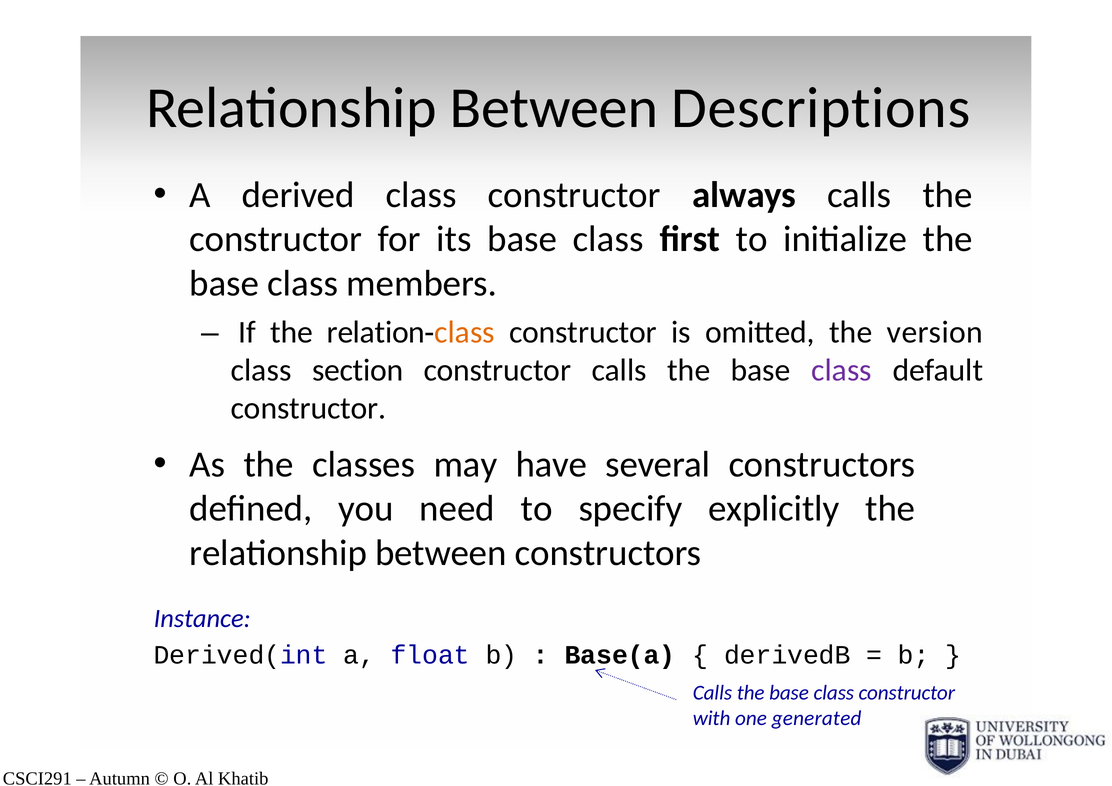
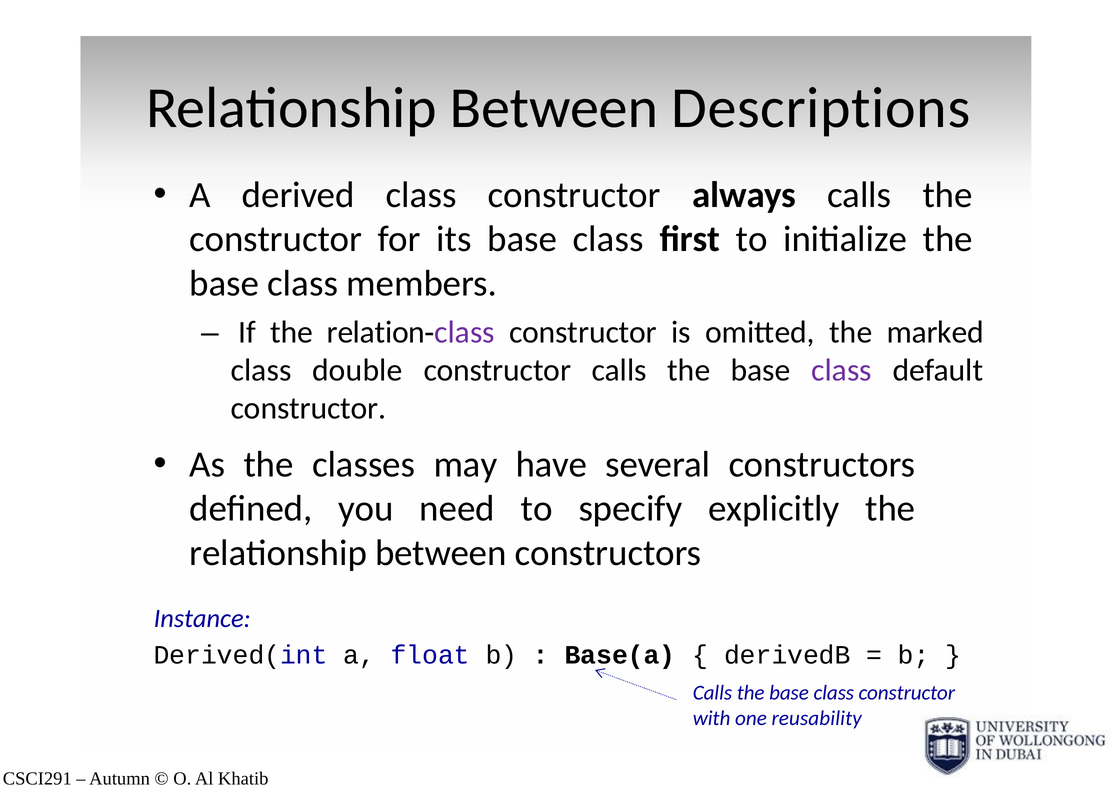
class at (465, 332) colour: orange -> purple
version: version -> marked
section: section -> double
generated: generated -> reusability
